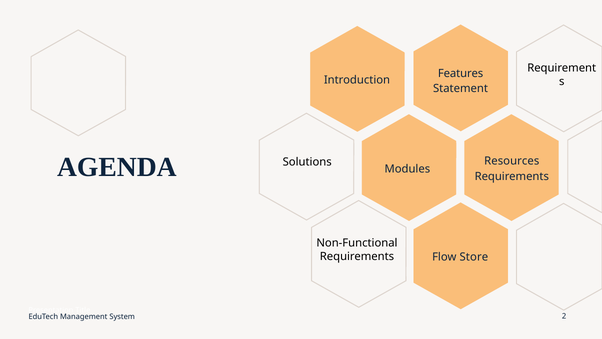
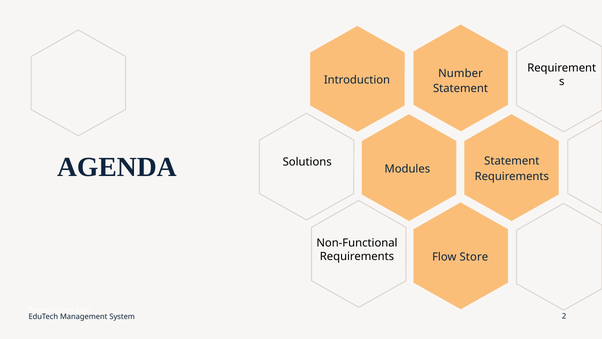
Features: Features -> Number
Resources at (512, 161): Resources -> Statement
